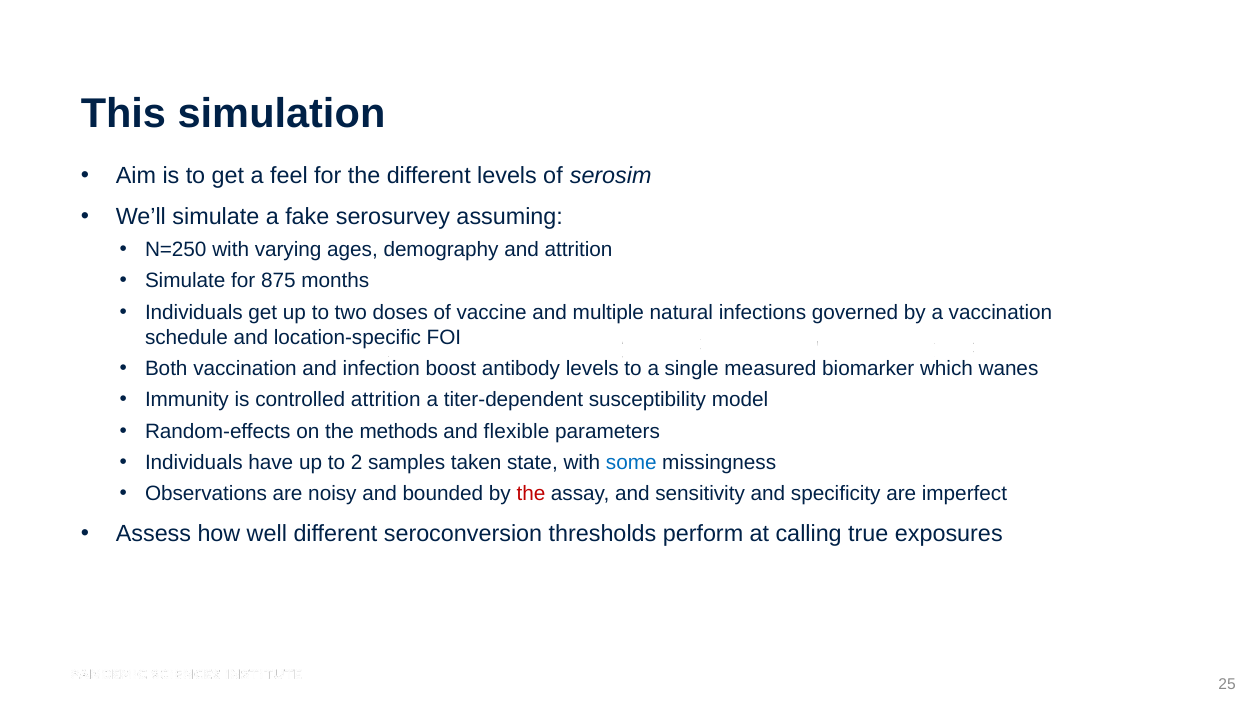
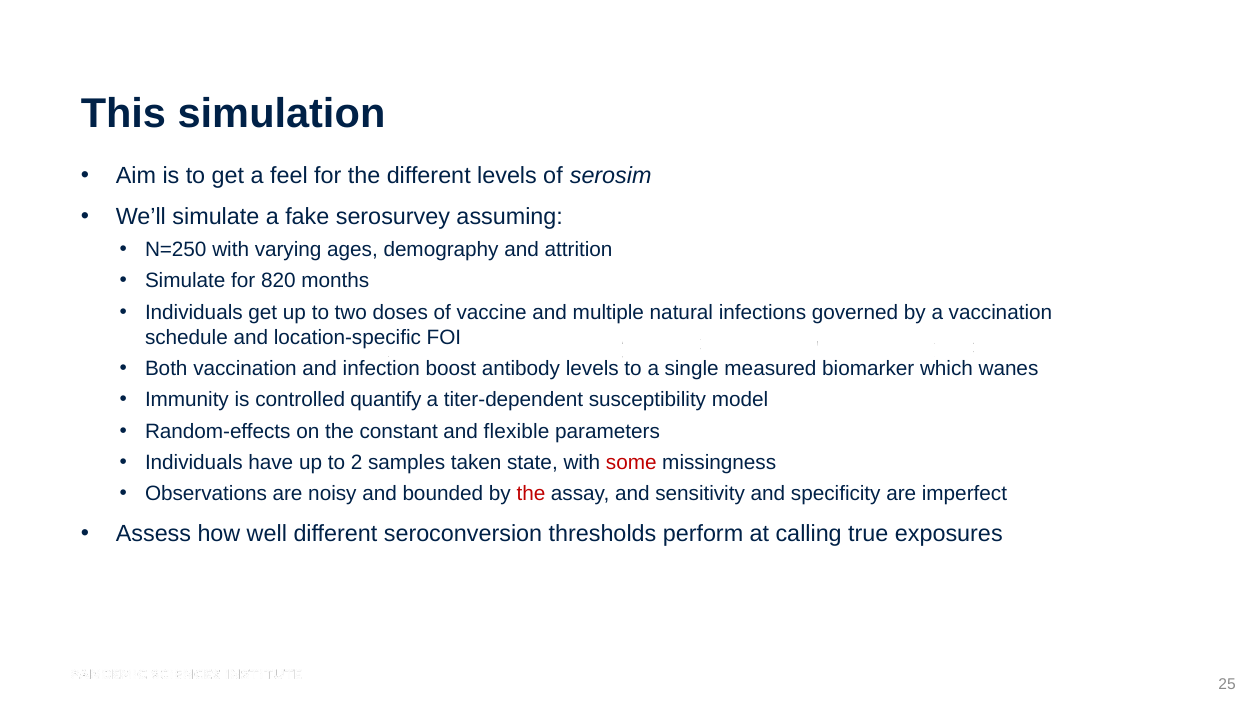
875: 875 -> 820
controlled attrition: attrition -> quantify
methods: methods -> constant
some colour: blue -> red
